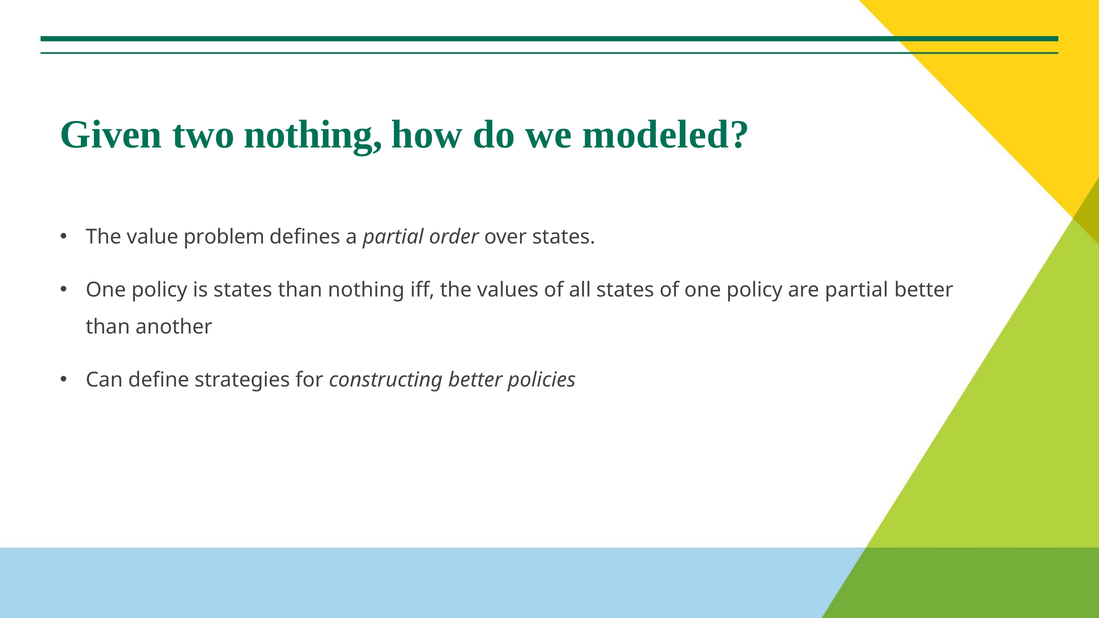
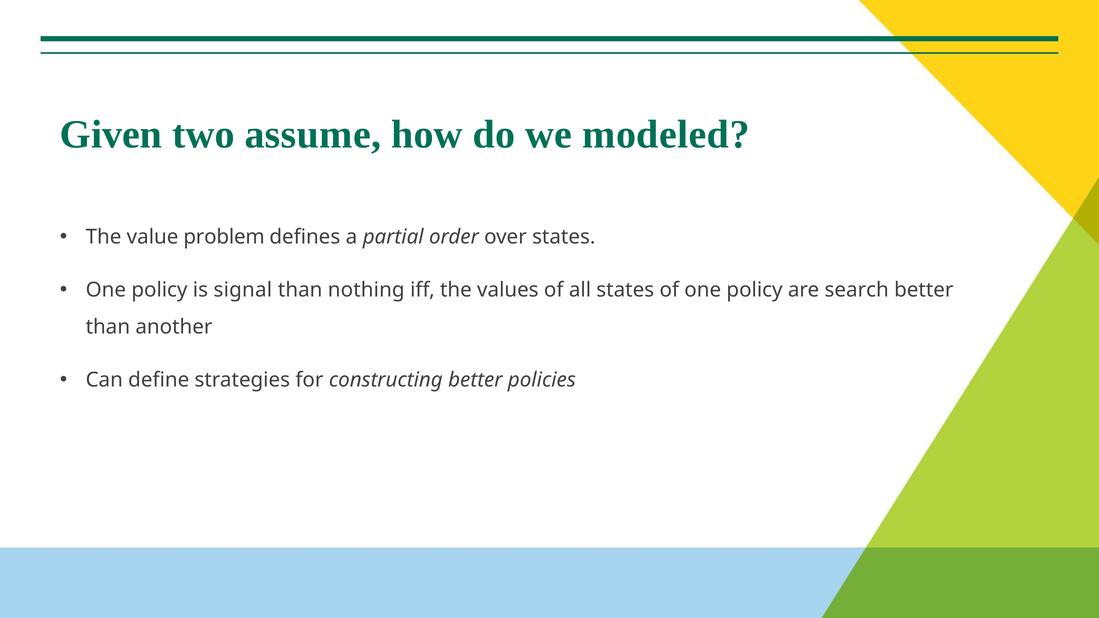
two nothing: nothing -> assume
is states: states -> signal
are partial: partial -> search
